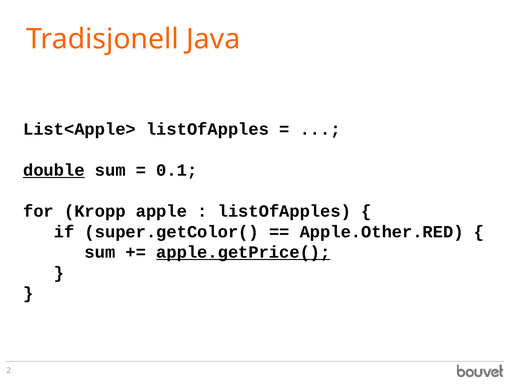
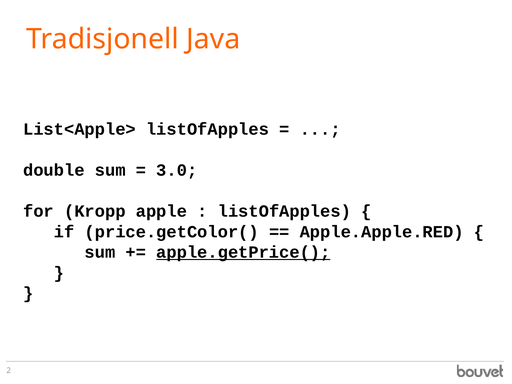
double underline: present -> none
0.1: 0.1 -> 3.0
super.getColor(: super.getColor( -> price.getColor(
Apple.Other.RED: Apple.Other.RED -> Apple.Apple.RED
